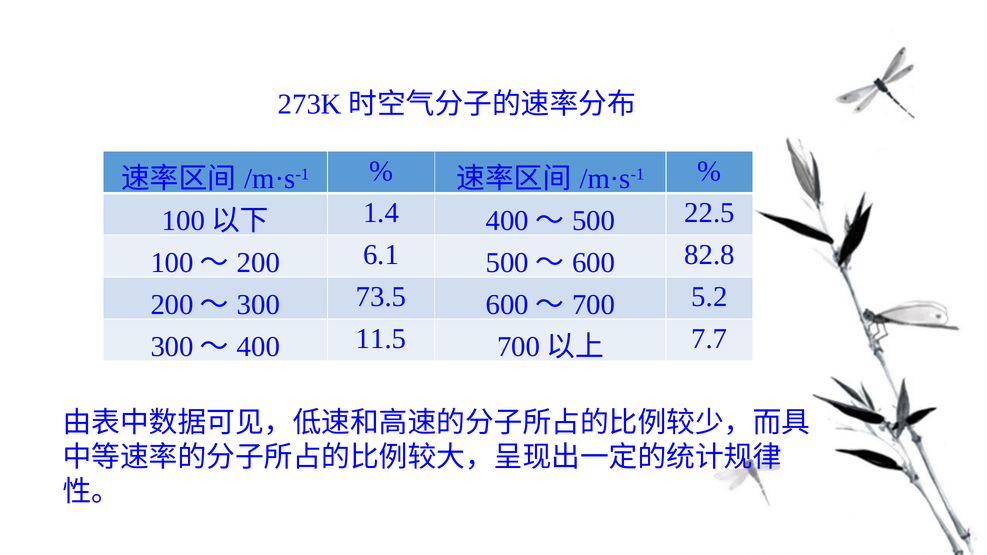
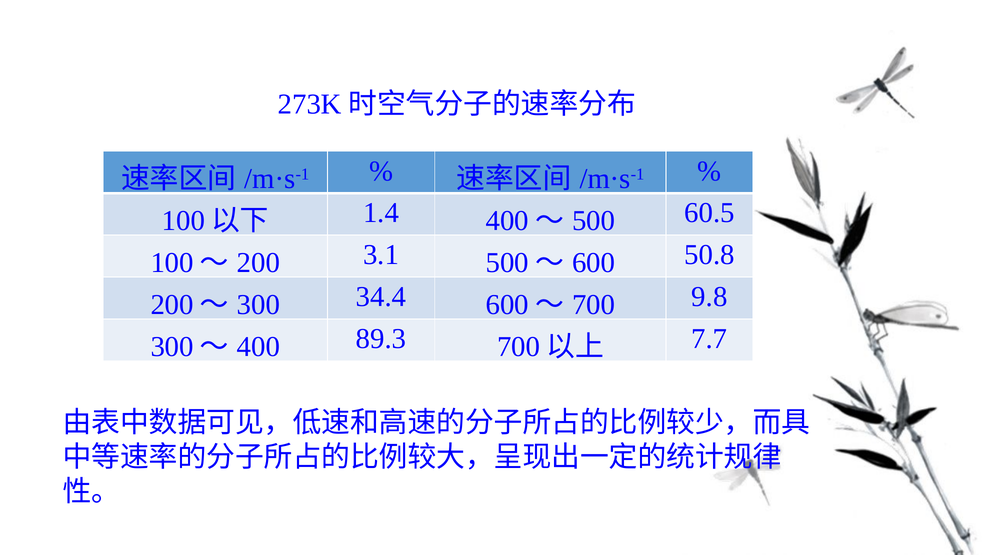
22.5: 22.5 -> 60.5
6.1: 6.1 -> 3.1
82.8: 82.8 -> 50.8
73.5: 73.5 -> 34.4
5.2: 5.2 -> 9.8
11.5: 11.5 -> 89.3
